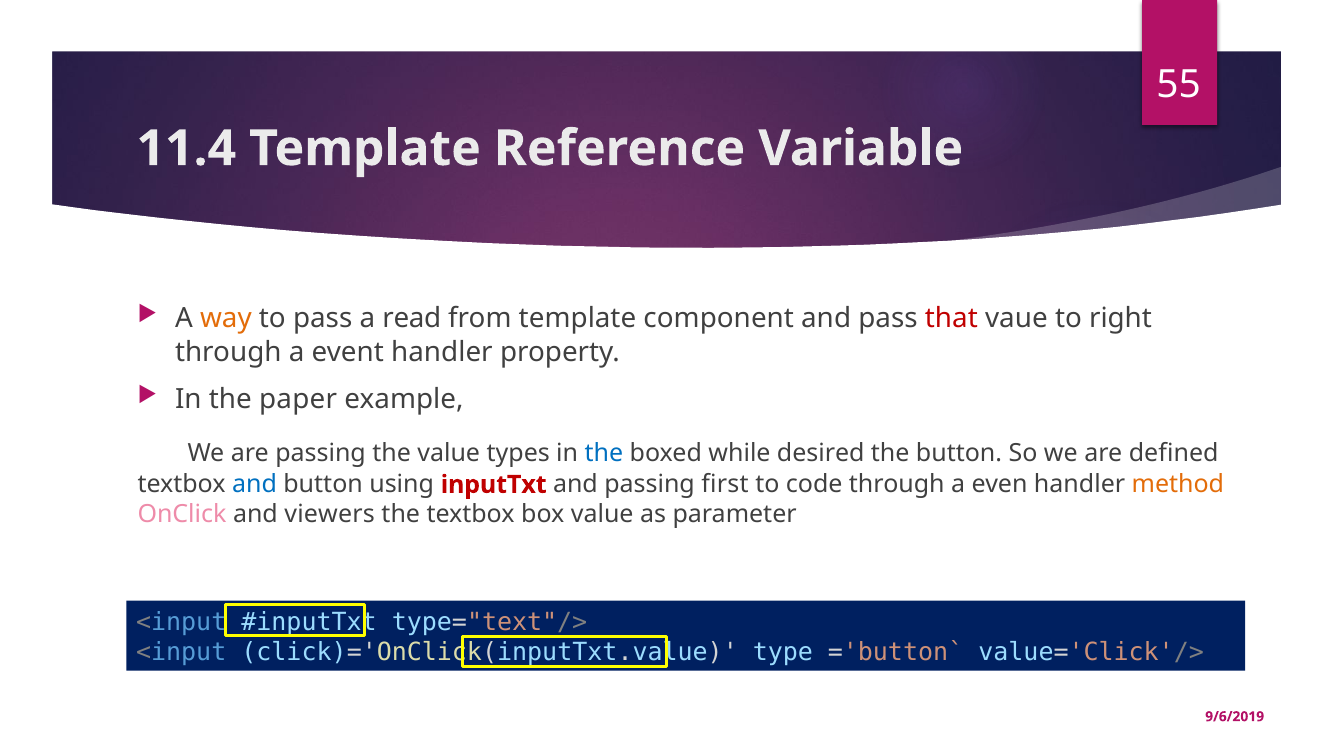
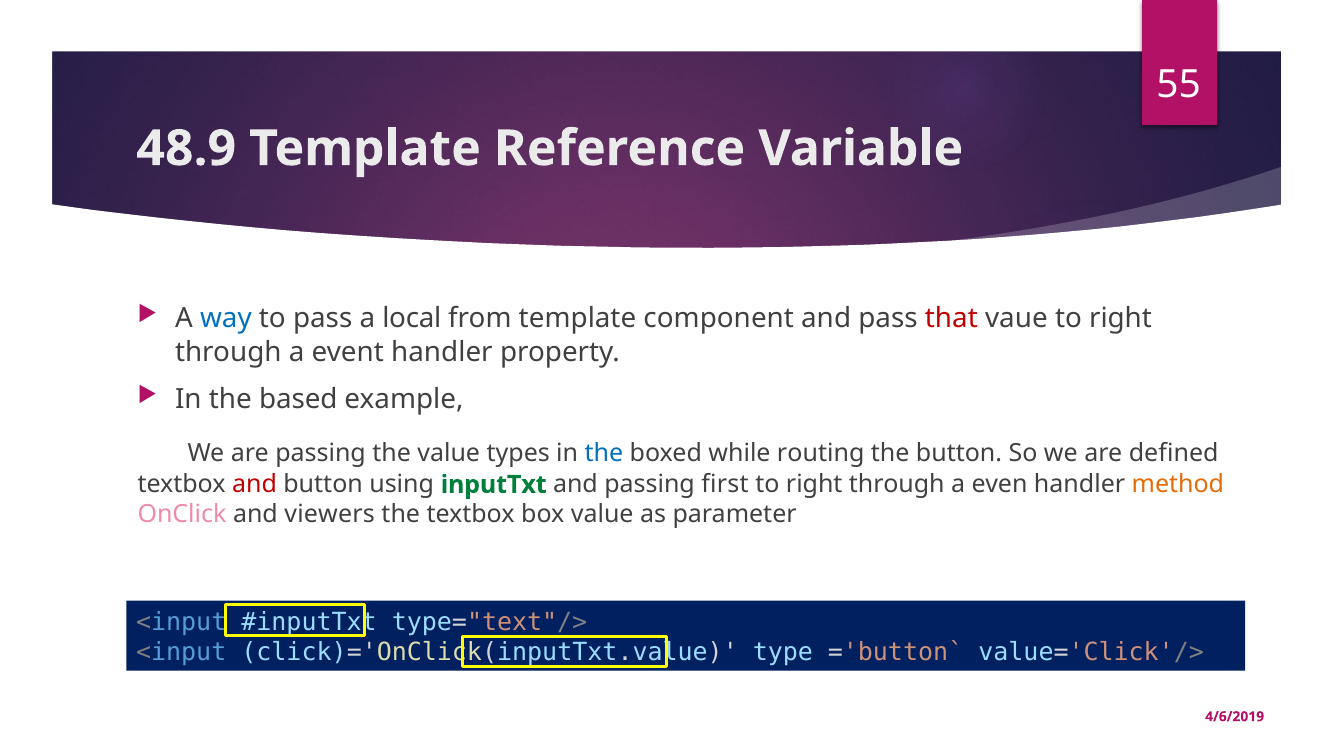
11.4: 11.4 -> 48.9
way colour: orange -> blue
read: read -> local
paper: paper -> based
desired: desired -> routing
and at (254, 485) colour: blue -> red
inputTxt colour: red -> green
code at (814, 485): code -> right
9/6/2019: 9/6/2019 -> 4/6/2019
